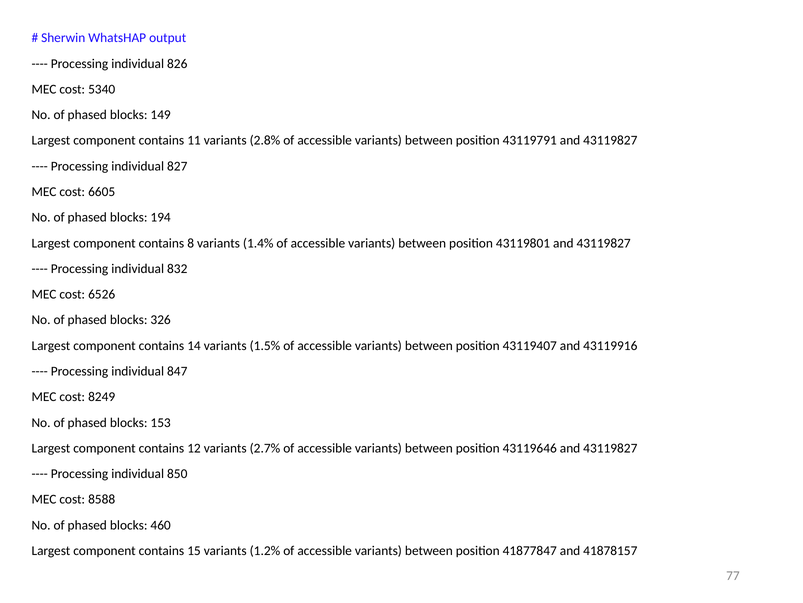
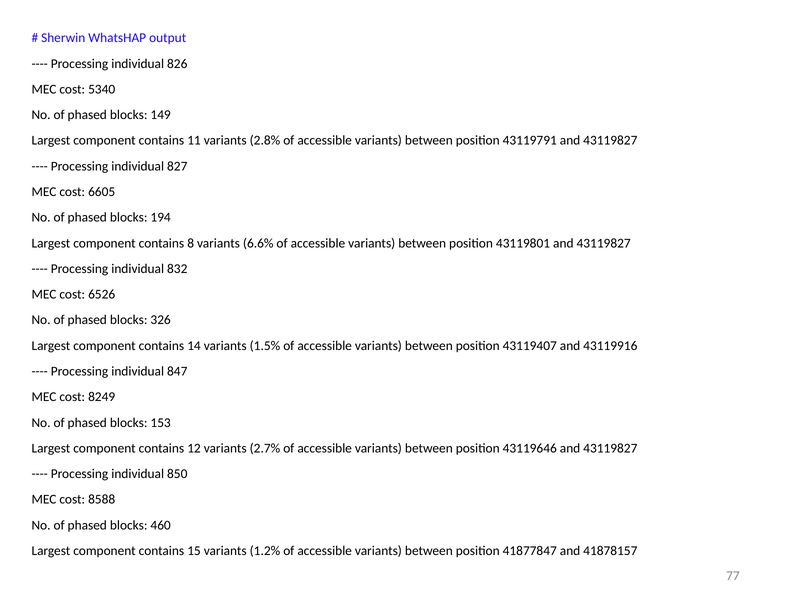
1.4%: 1.4% -> 6.6%
